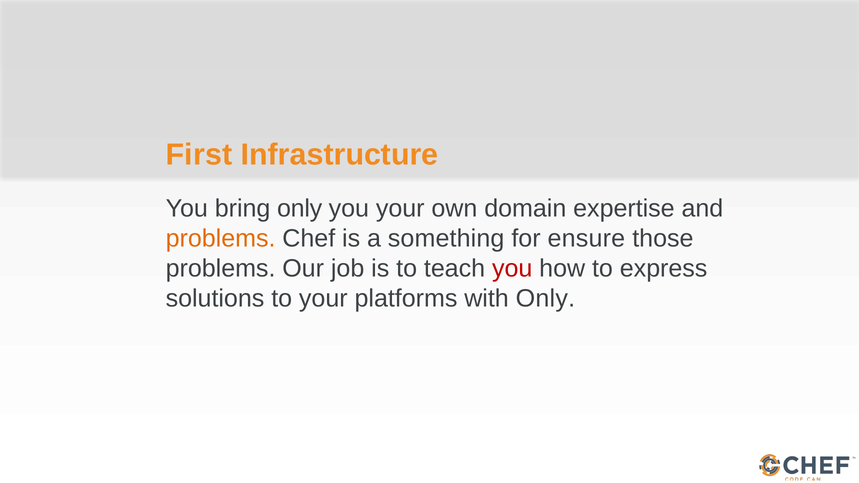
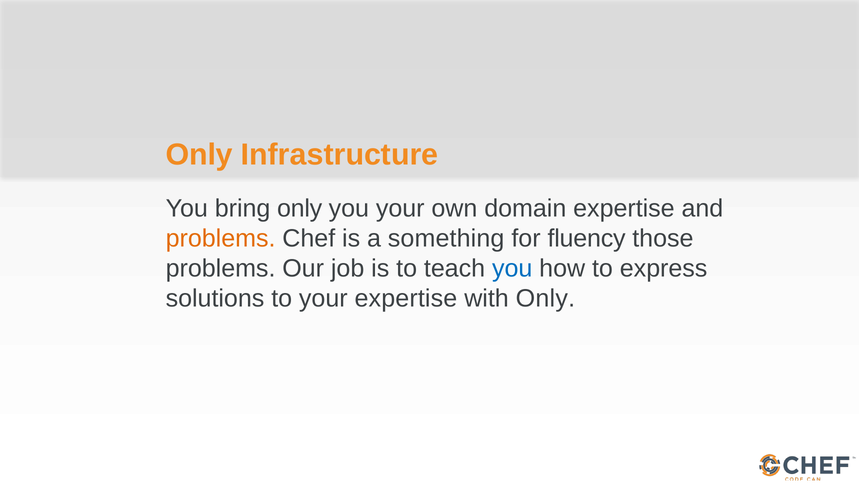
First at (199, 155): First -> Only
ensure: ensure -> fluency
you at (512, 269) colour: red -> blue
your platforms: platforms -> expertise
